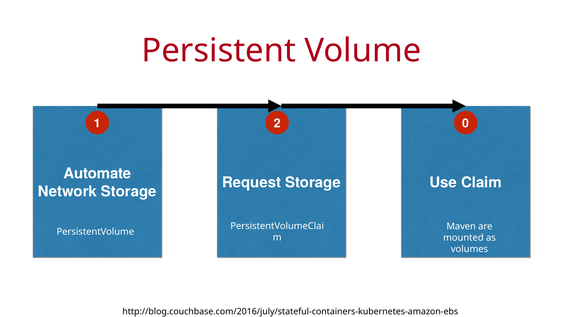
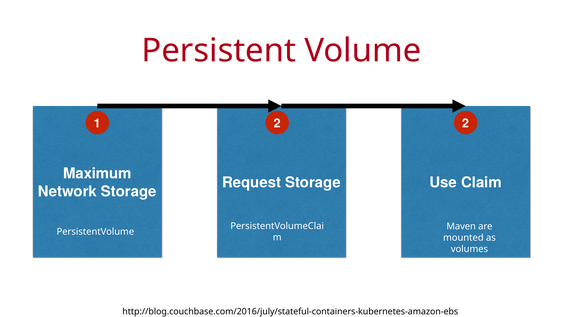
2 0: 0 -> 2
Automate: Automate -> Maximum
